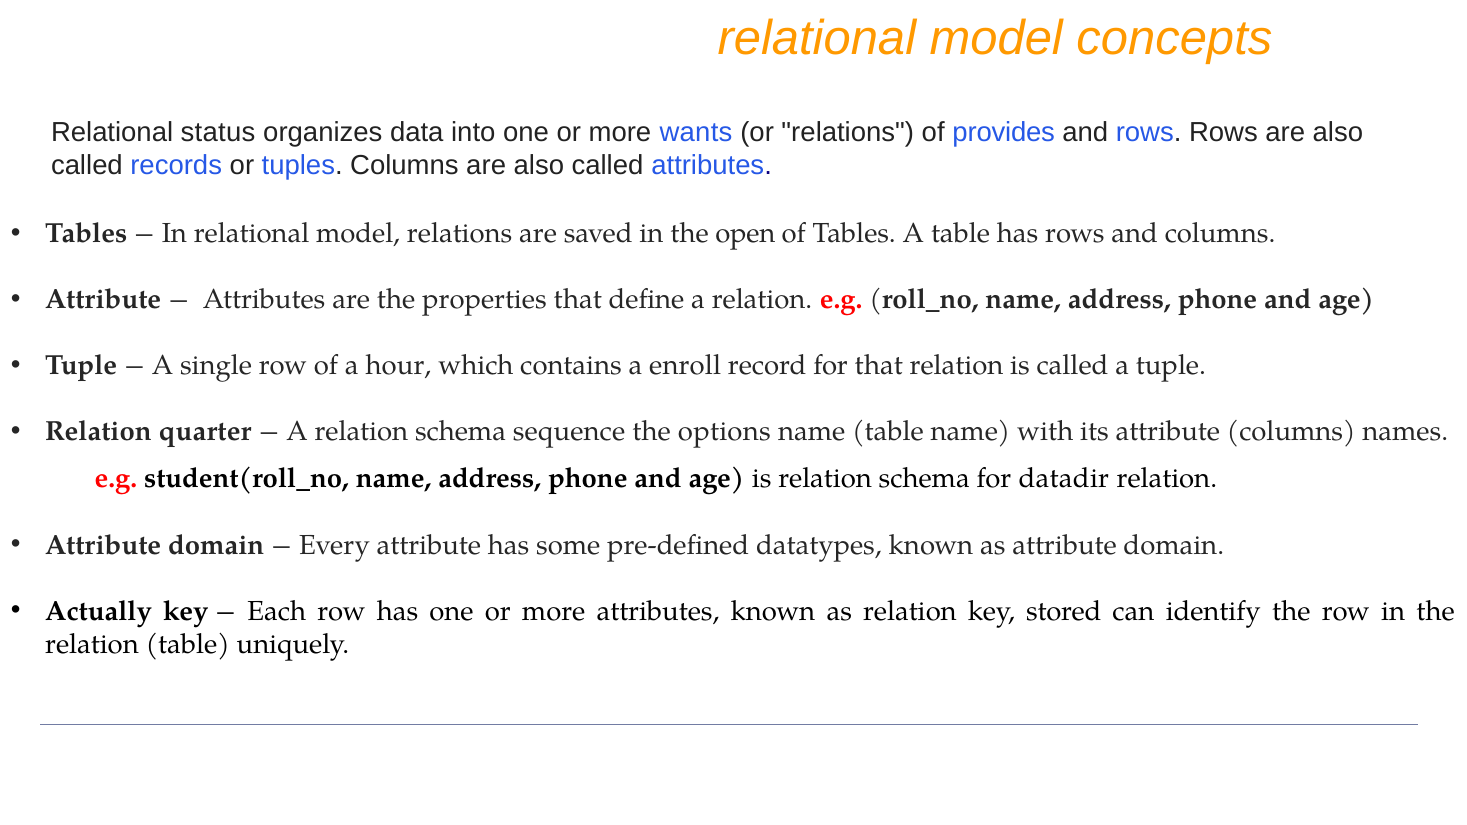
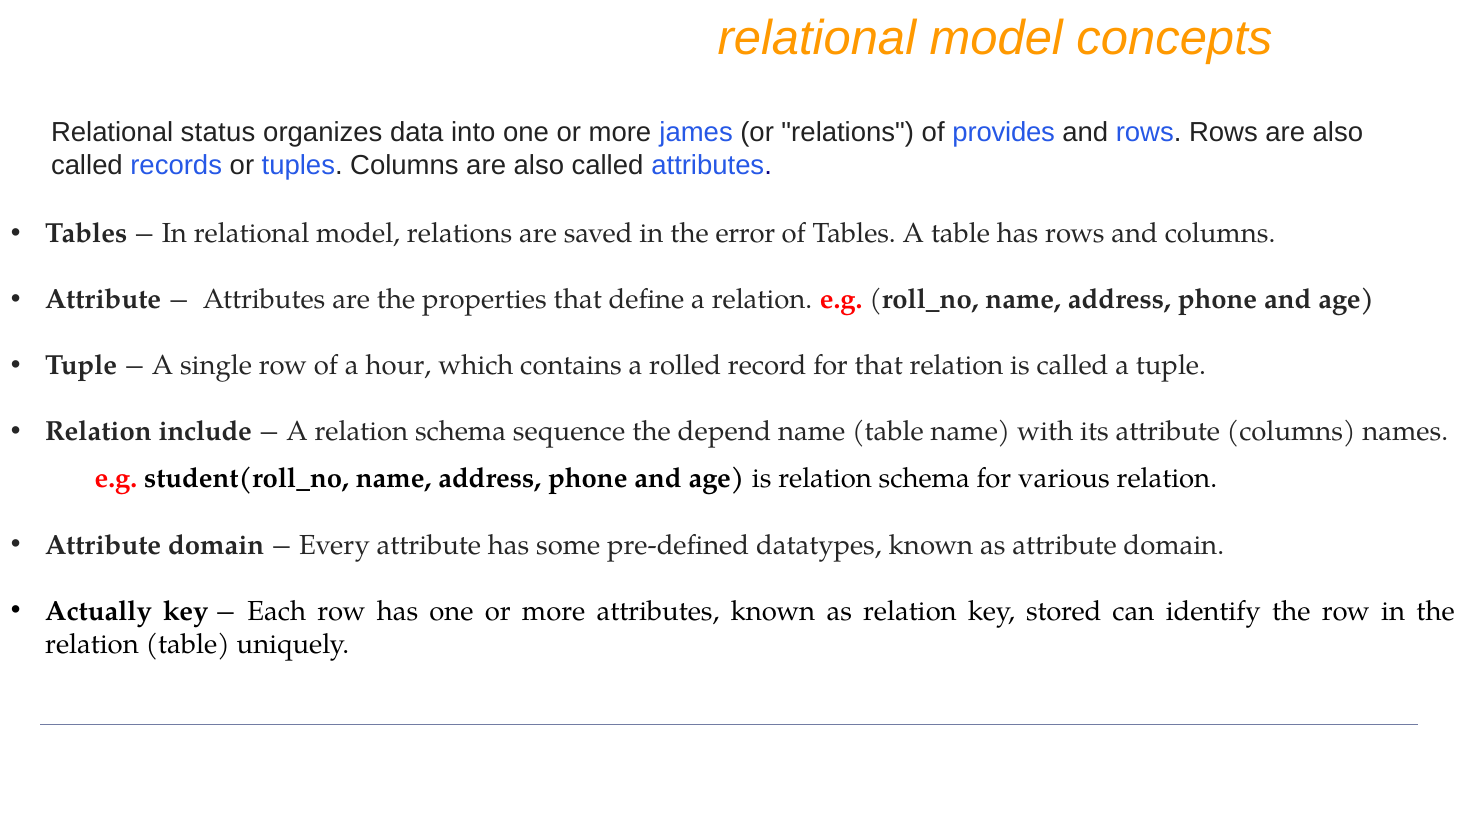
wants: wants -> james
open: open -> error
enroll: enroll -> rolled
quarter: quarter -> include
options: options -> depend
datadir: datadir -> various
